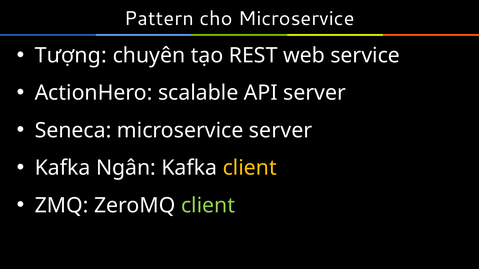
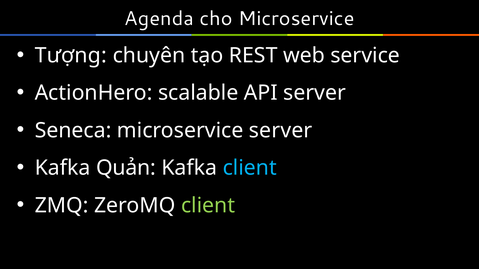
Pattern: Pattern -> Agenda
Ngân: Ngân -> Quản
client at (250, 168) colour: yellow -> light blue
